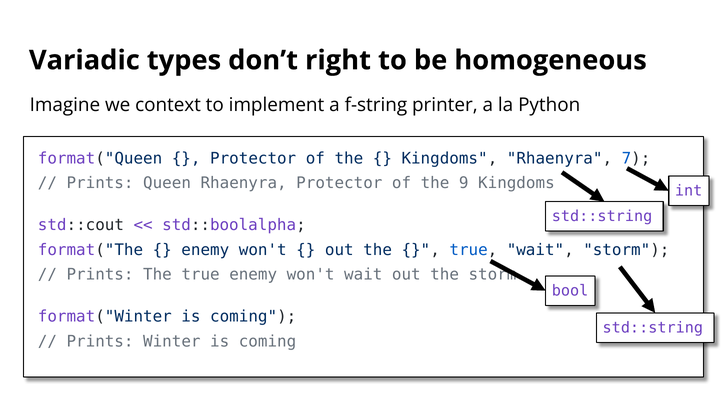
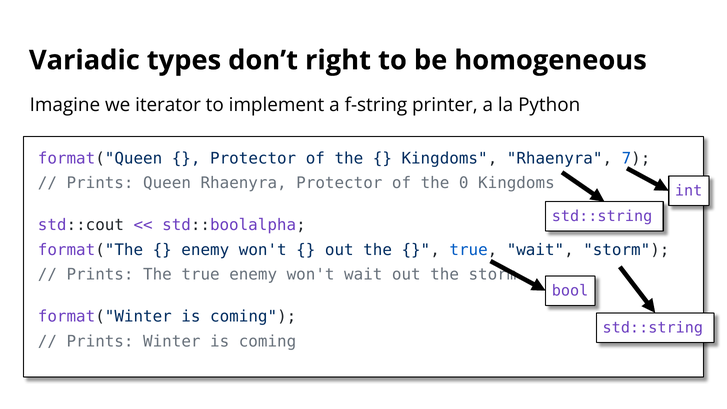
context: context -> iterator
9: 9 -> 0
